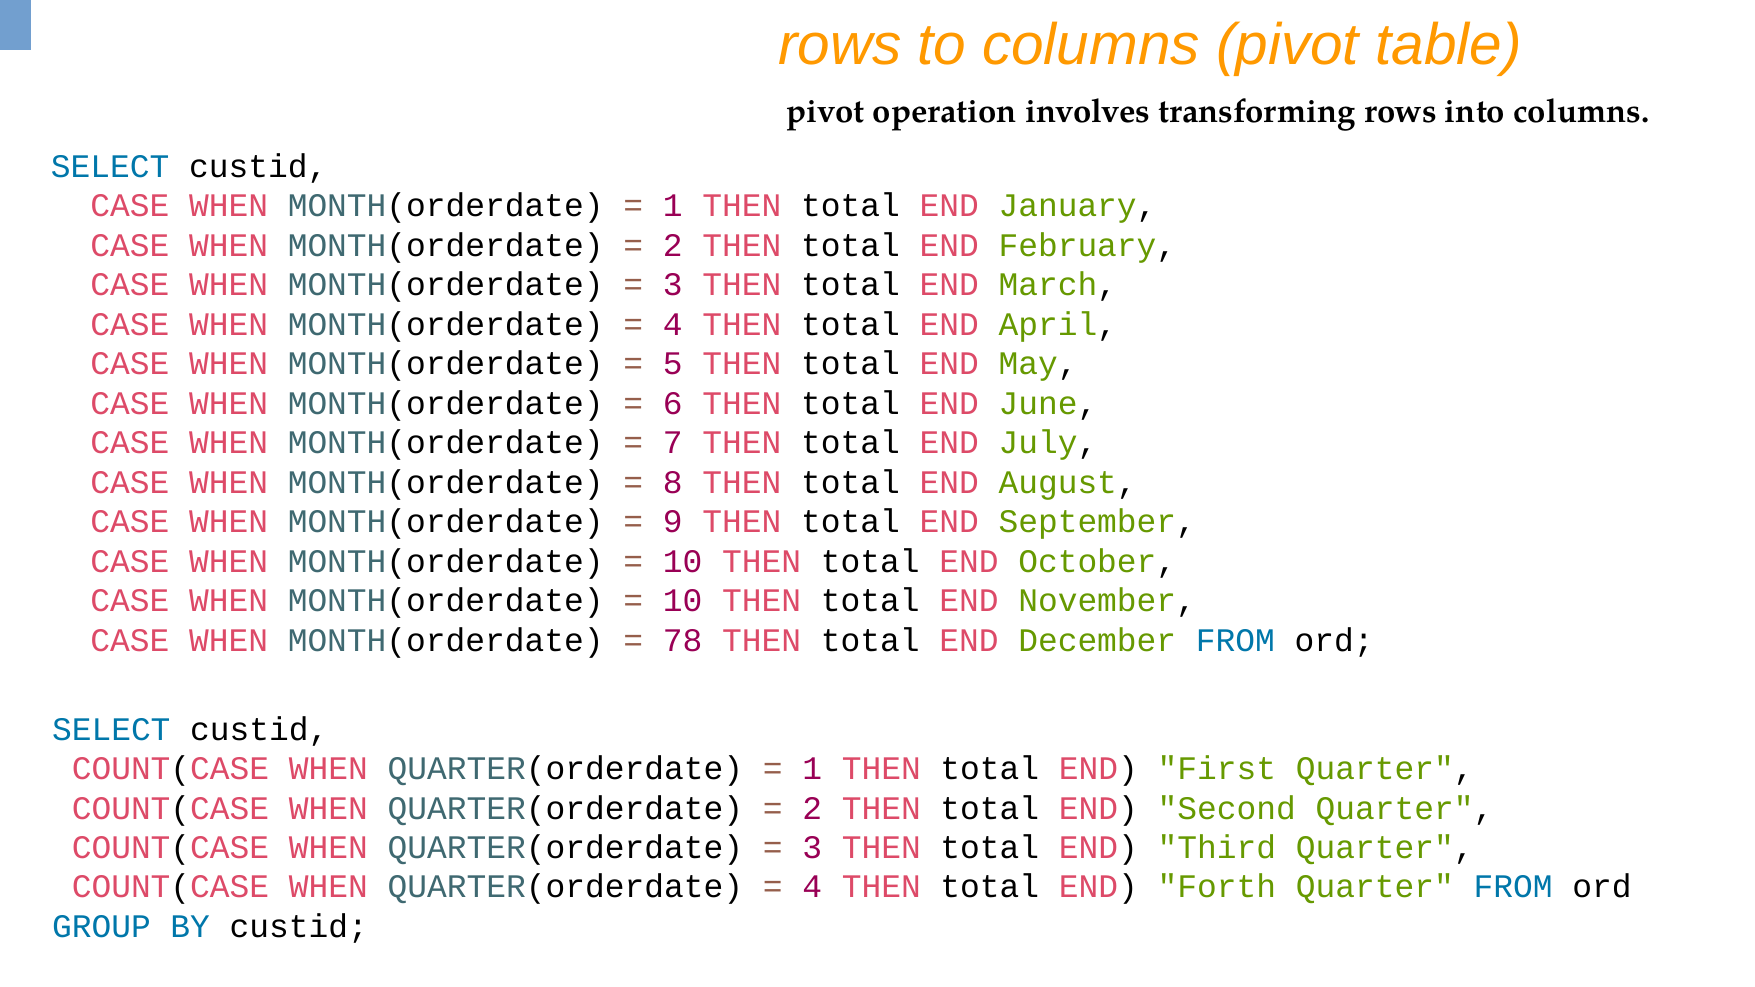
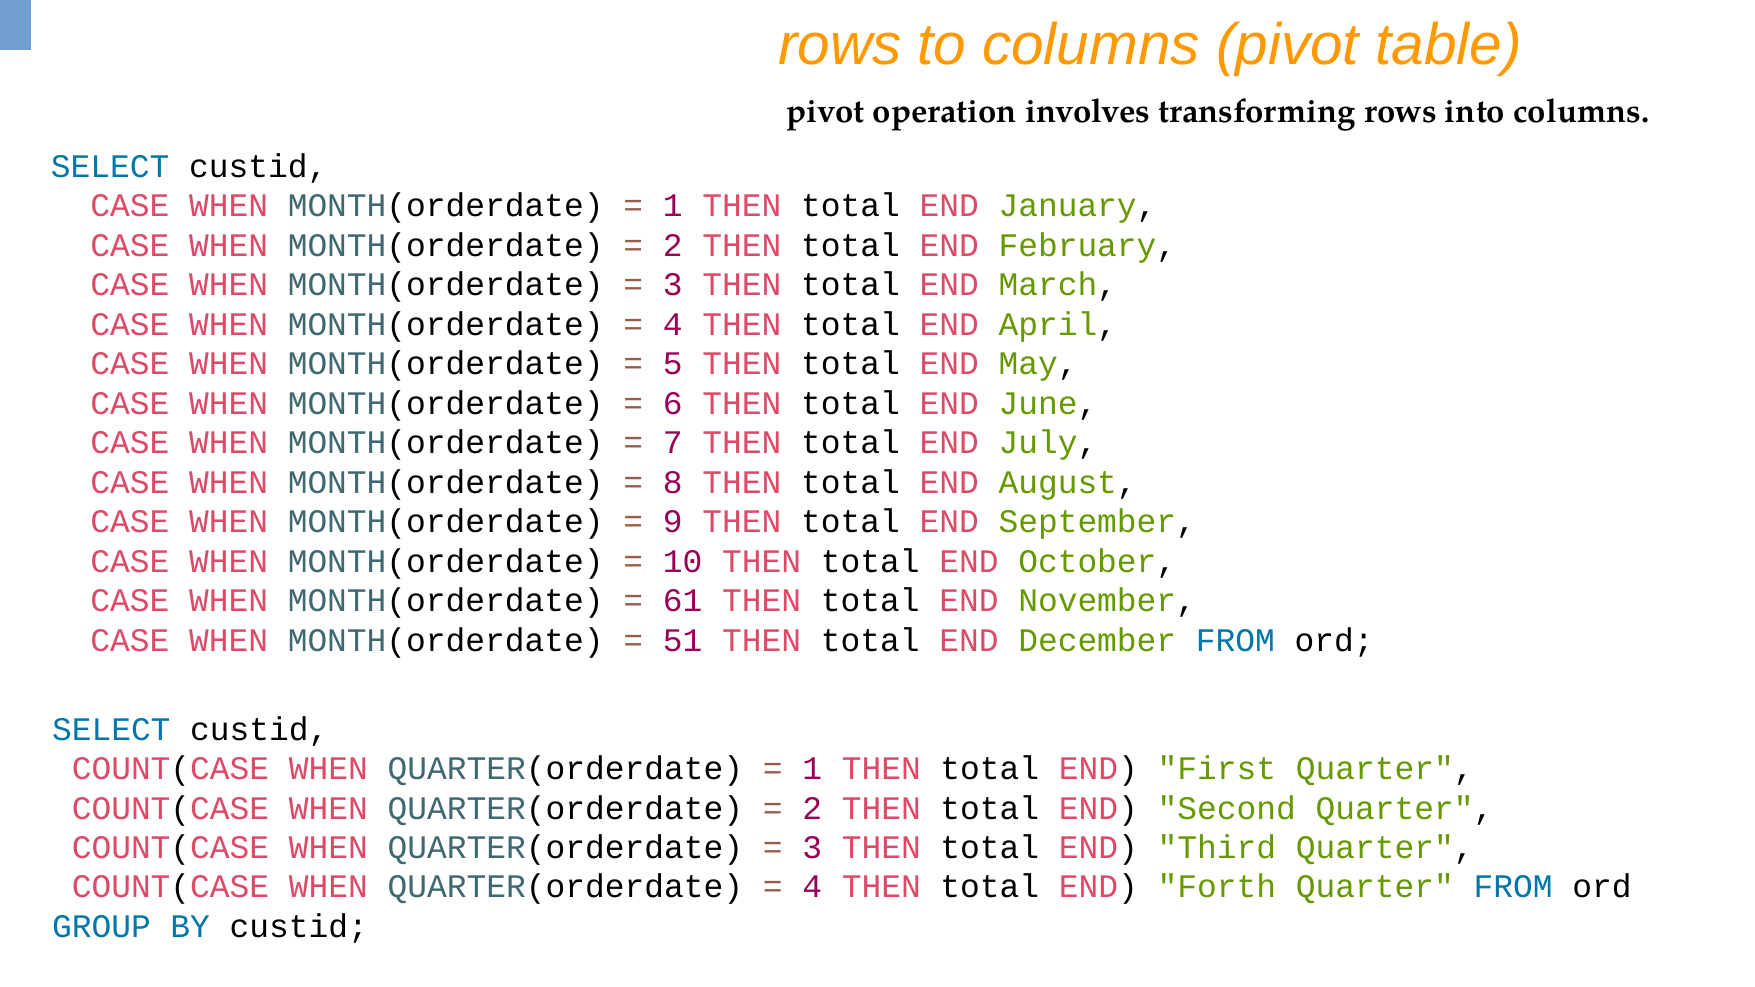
10 at (683, 601): 10 -> 61
78: 78 -> 51
